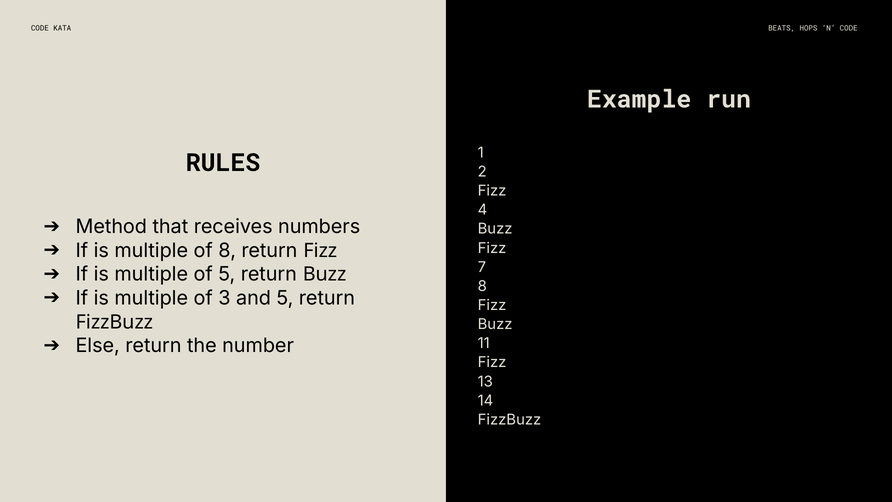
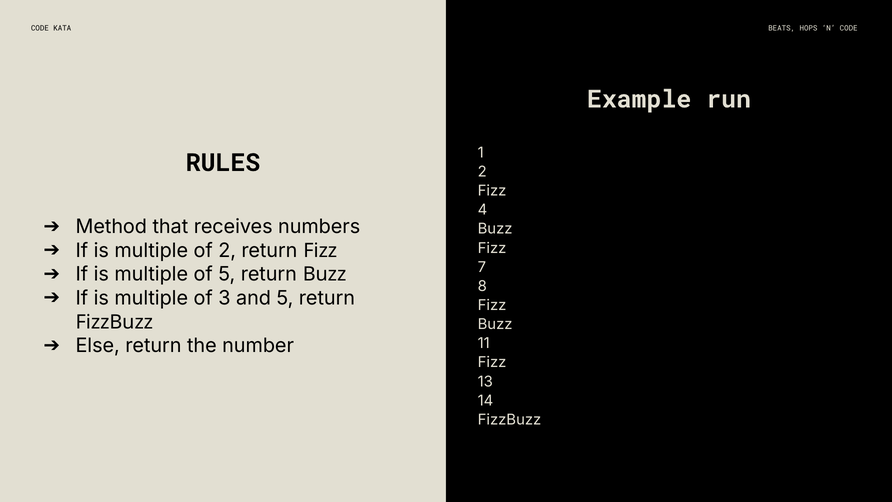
of 8: 8 -> 2
